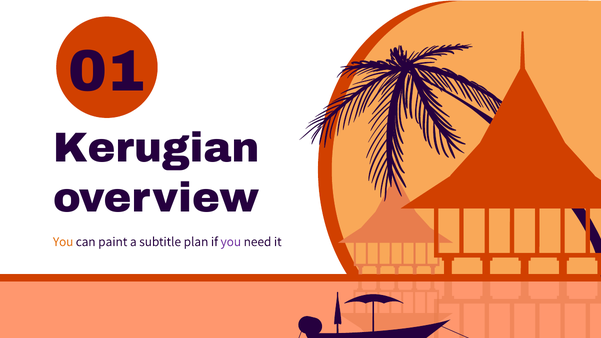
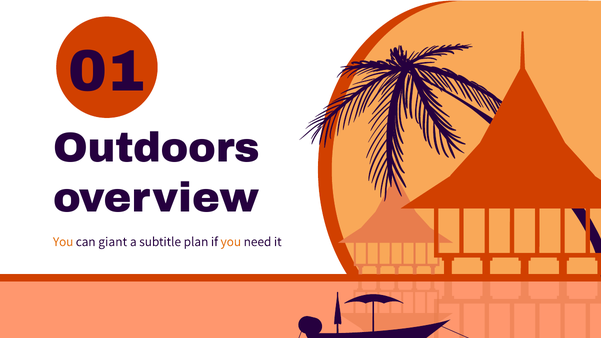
Kerugian: Kerugian -> Outdoors
paint: paint -> giant
you at (231, 242) colour: purple -> orange
